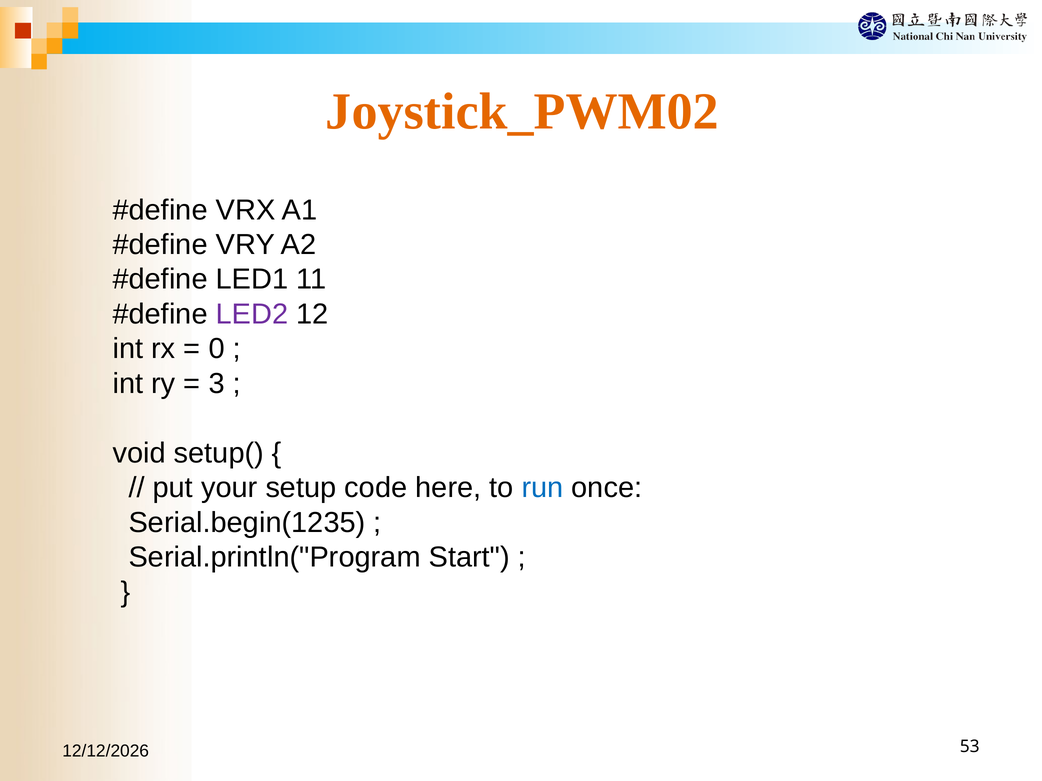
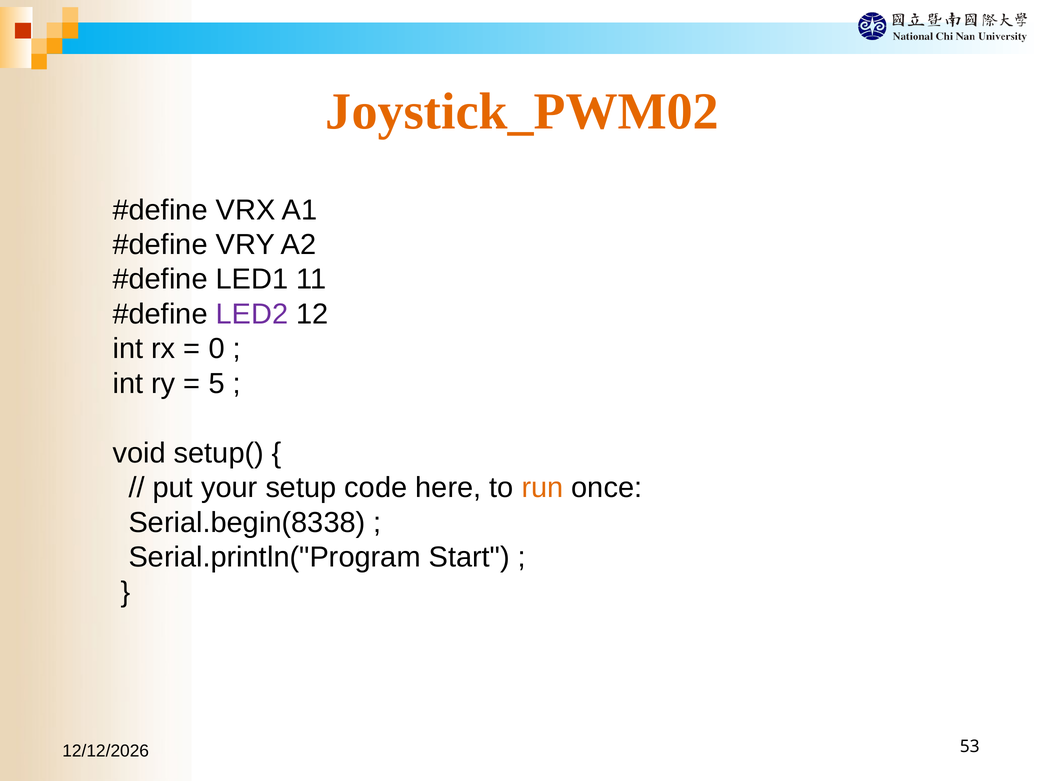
3: 3 -> 5
run colour: blue -> orange
Serial.begin(1235: Serial.begin(1235 -> Serial.begin(8338
